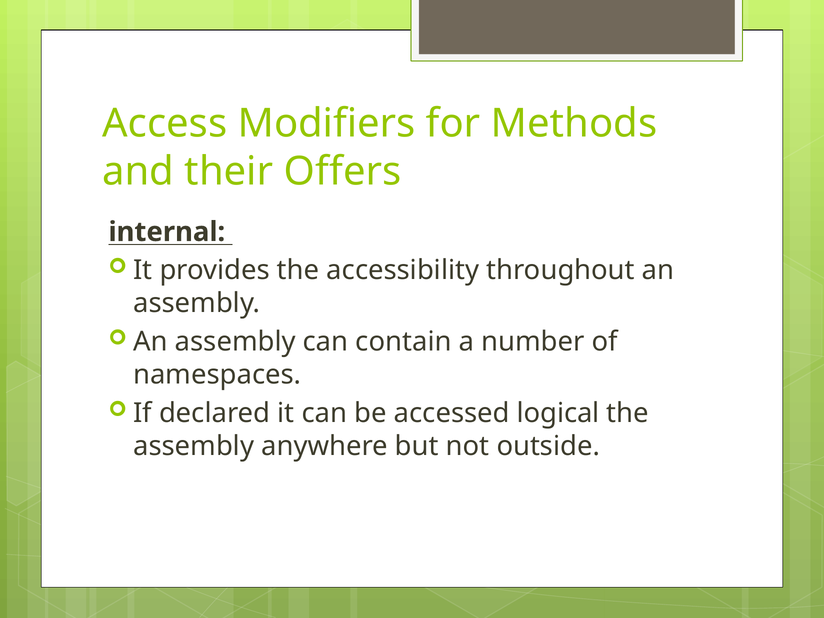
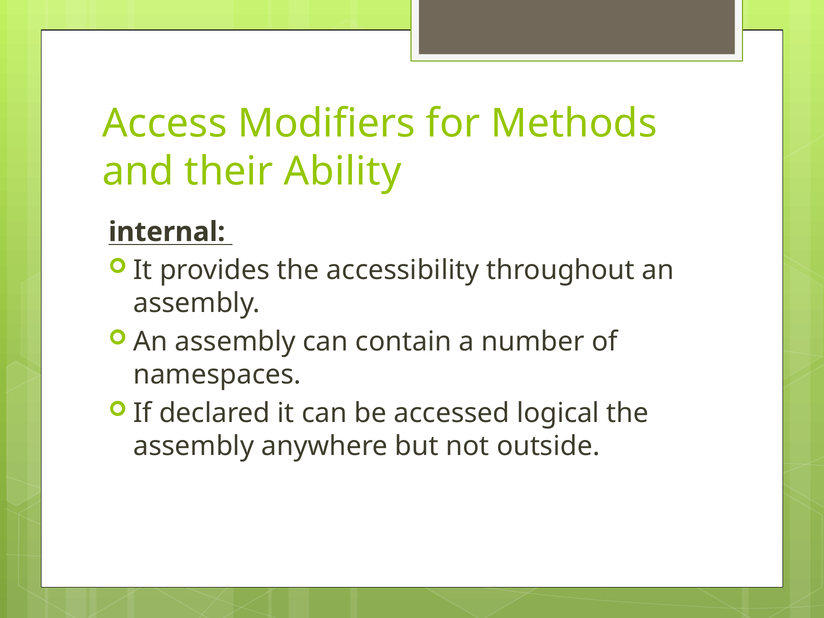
Offers: Offers -> Ability
